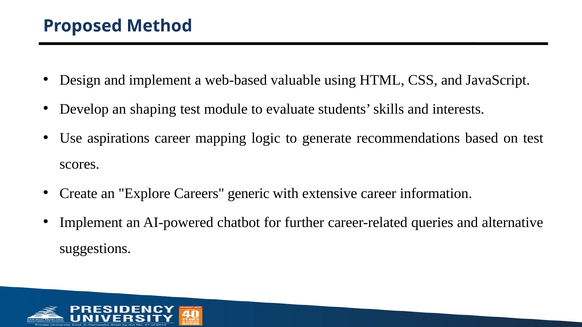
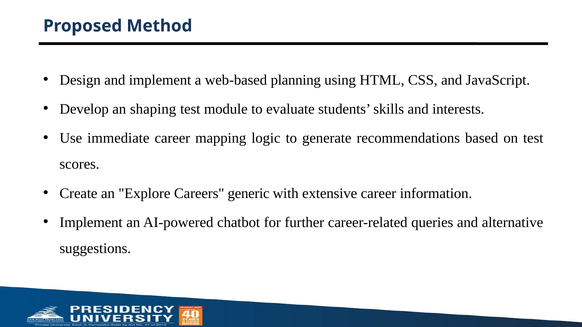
valuable: valuable -> planning
aspirations: aspirations -> immediate
